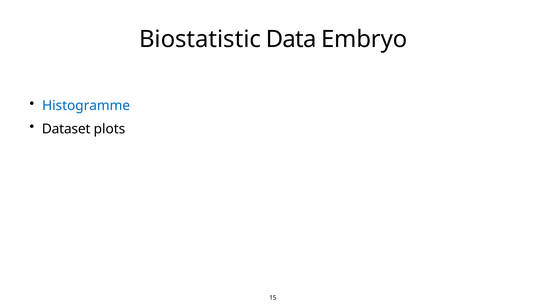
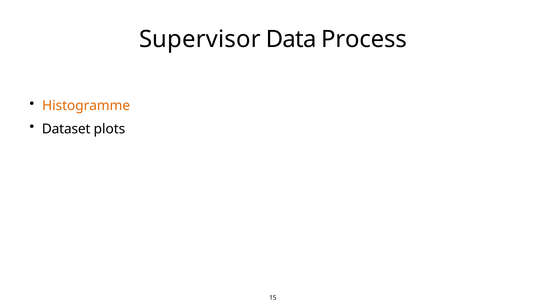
Biostatistic: Biostatistic -> Supervisor
Embryo: Embryo -> Process
Histogramme colour: blue -> orange
